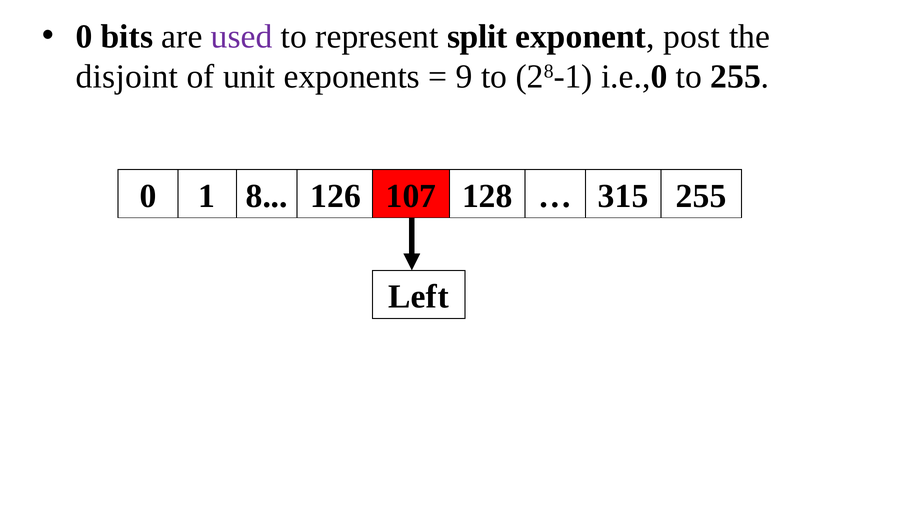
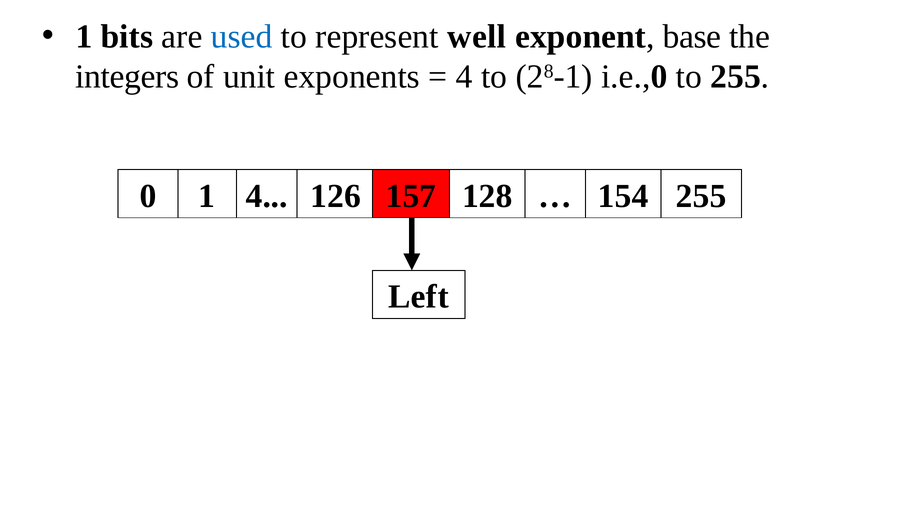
0 at (84, 36): 0 -> 1
used colour: purple -> blue
split: split -> well
post: post -> base
disjoint: disjoint -> integers
9 at (464, 77): 9 -> 4
1 8: 8 -> 4
107: 107 -> 157
315: 315 -> 154
